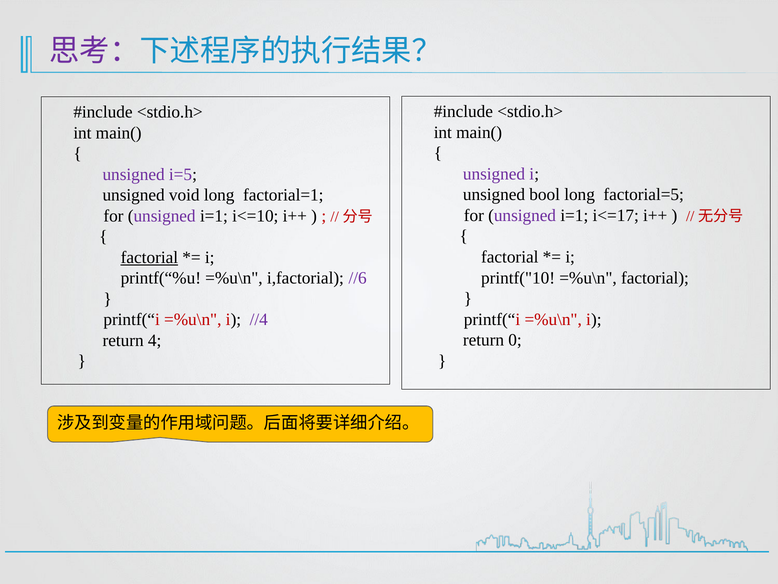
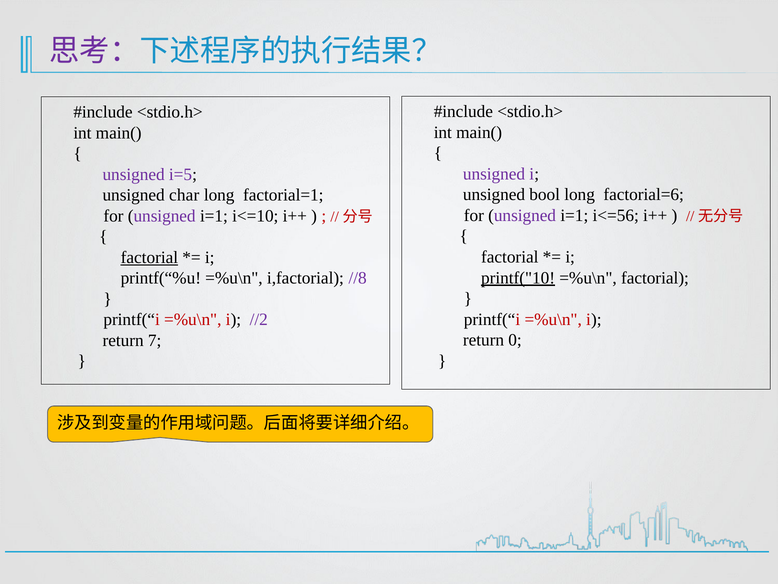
factorial=5: factorial=5 -> factorial=6
void: void -> char
i<=17: i<=17 -> i<=56
printf("10 underline: none -> present
//6: //6 -> //8
//4: //4 -> //2
4: 4 -> 7
